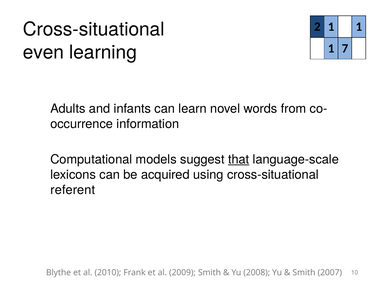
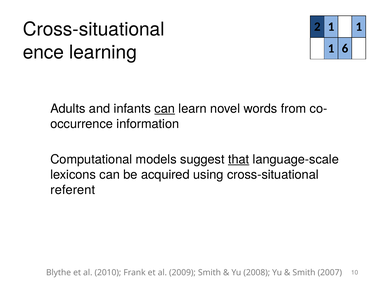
7: 7 -> 6
even: even -> ence
can at (165, 109) underline: none -> present
